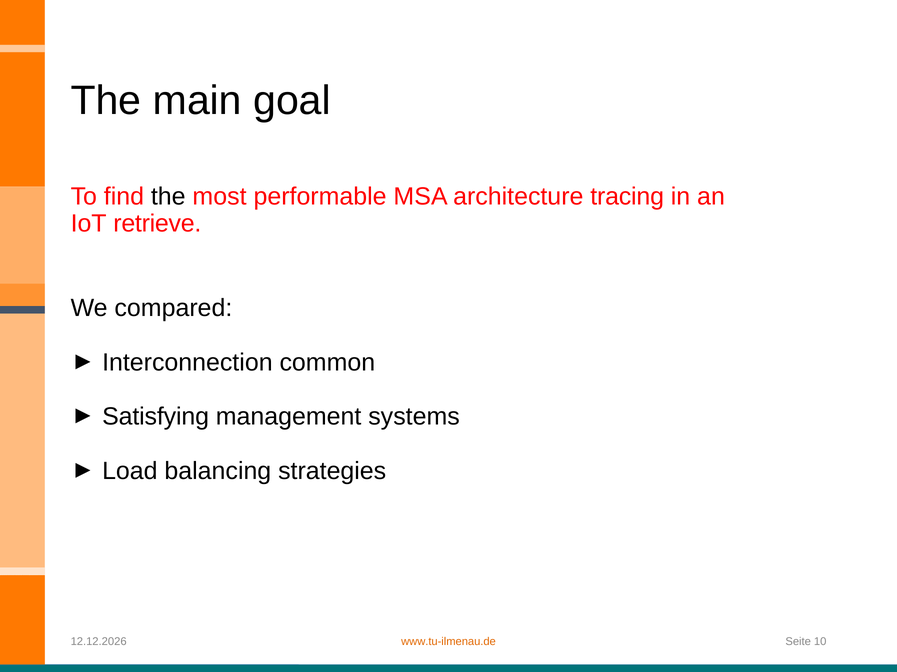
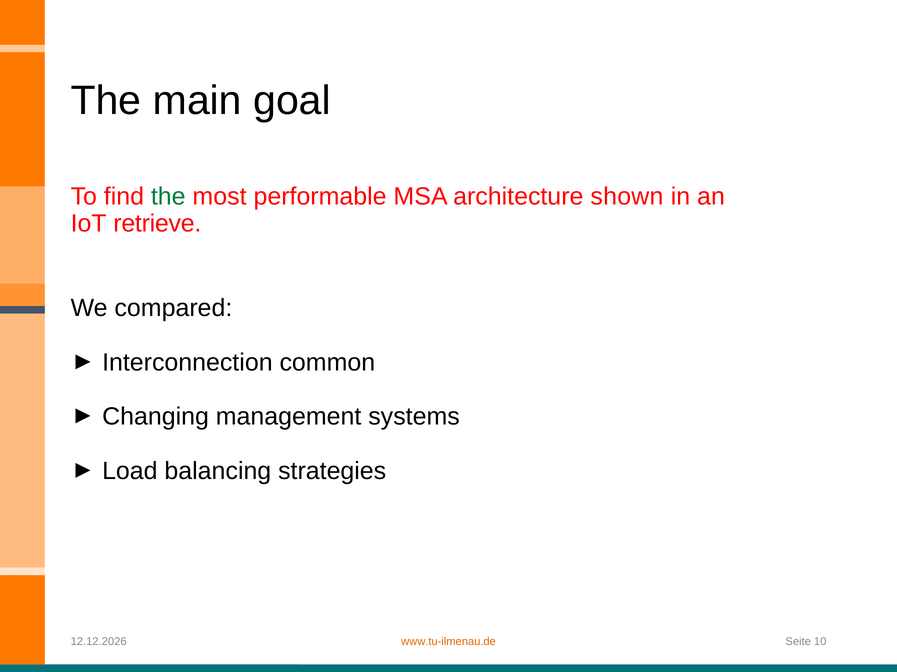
the at (168, 197) colour: black -> green
tracing: tracing -> shown
Satisfying: Satisfying -> Changing
